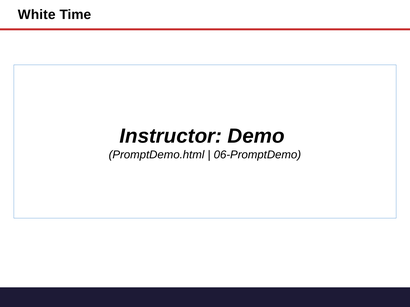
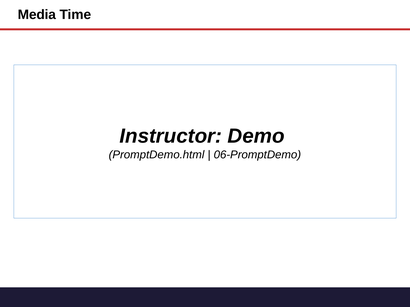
White: White -> Media
